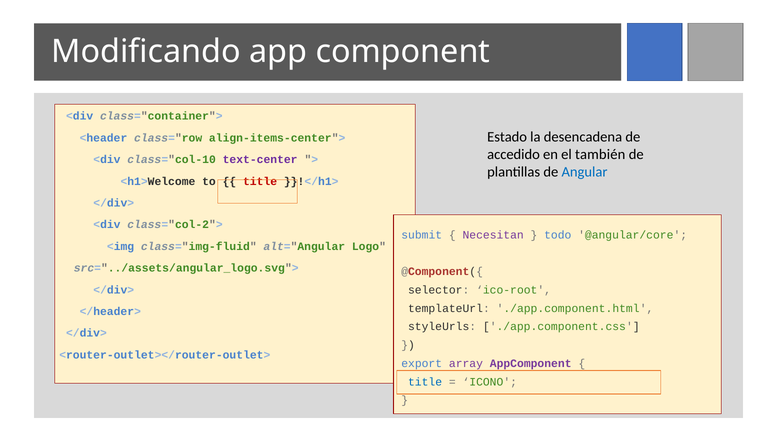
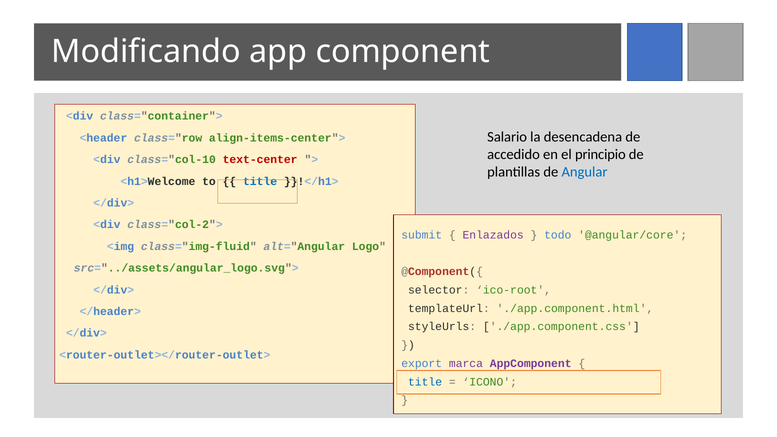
Estado: Estado -> Salario
también: también -> principio
text-center colour: purple -> red
title at (260, 181) colour: red -> blue
Necesitan: Necesitan -> Enlazados
array: array -> marca
